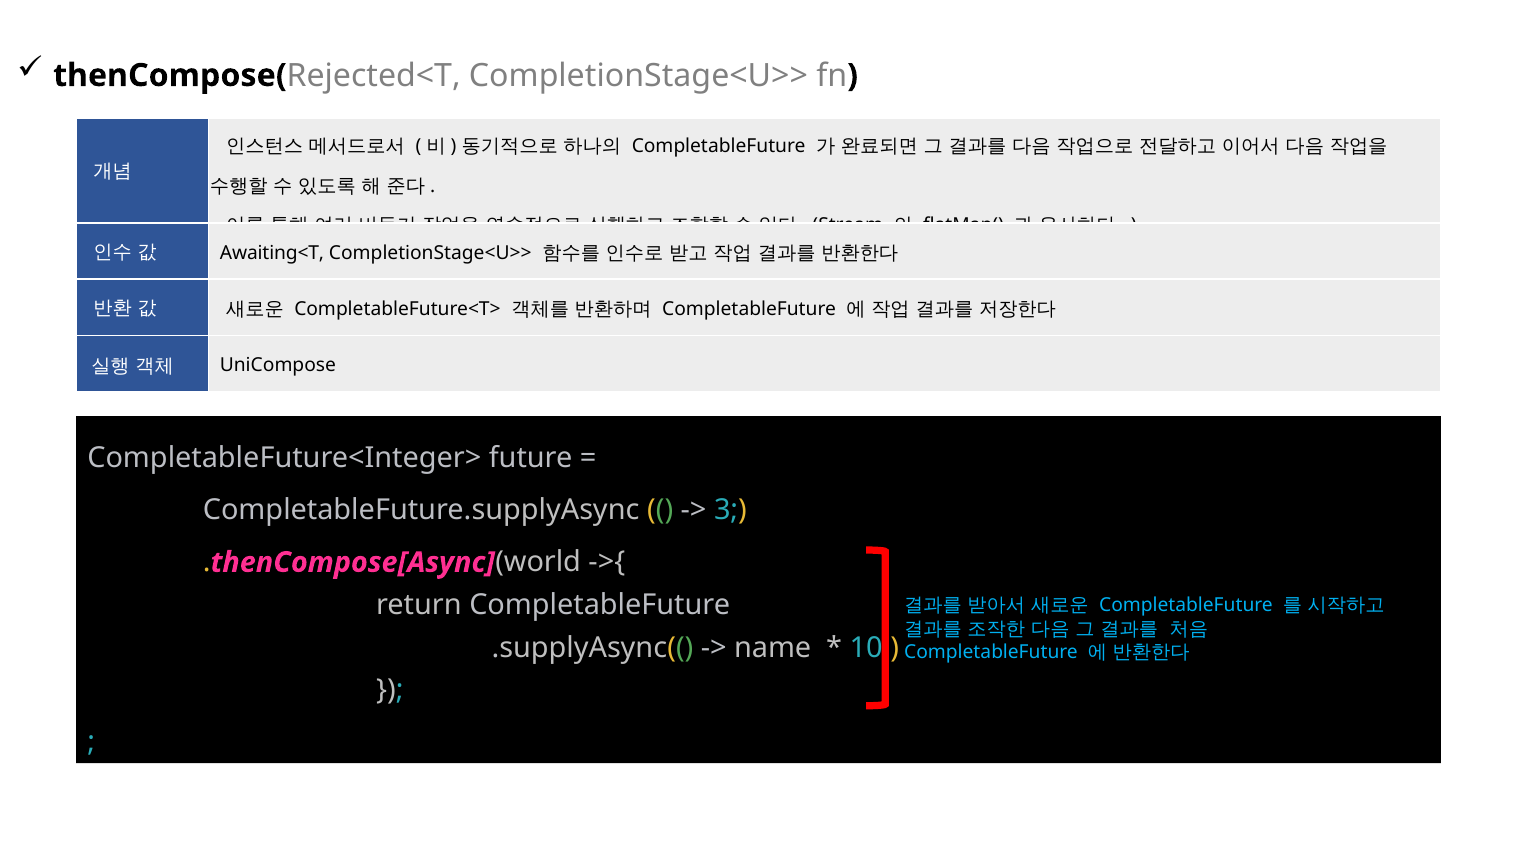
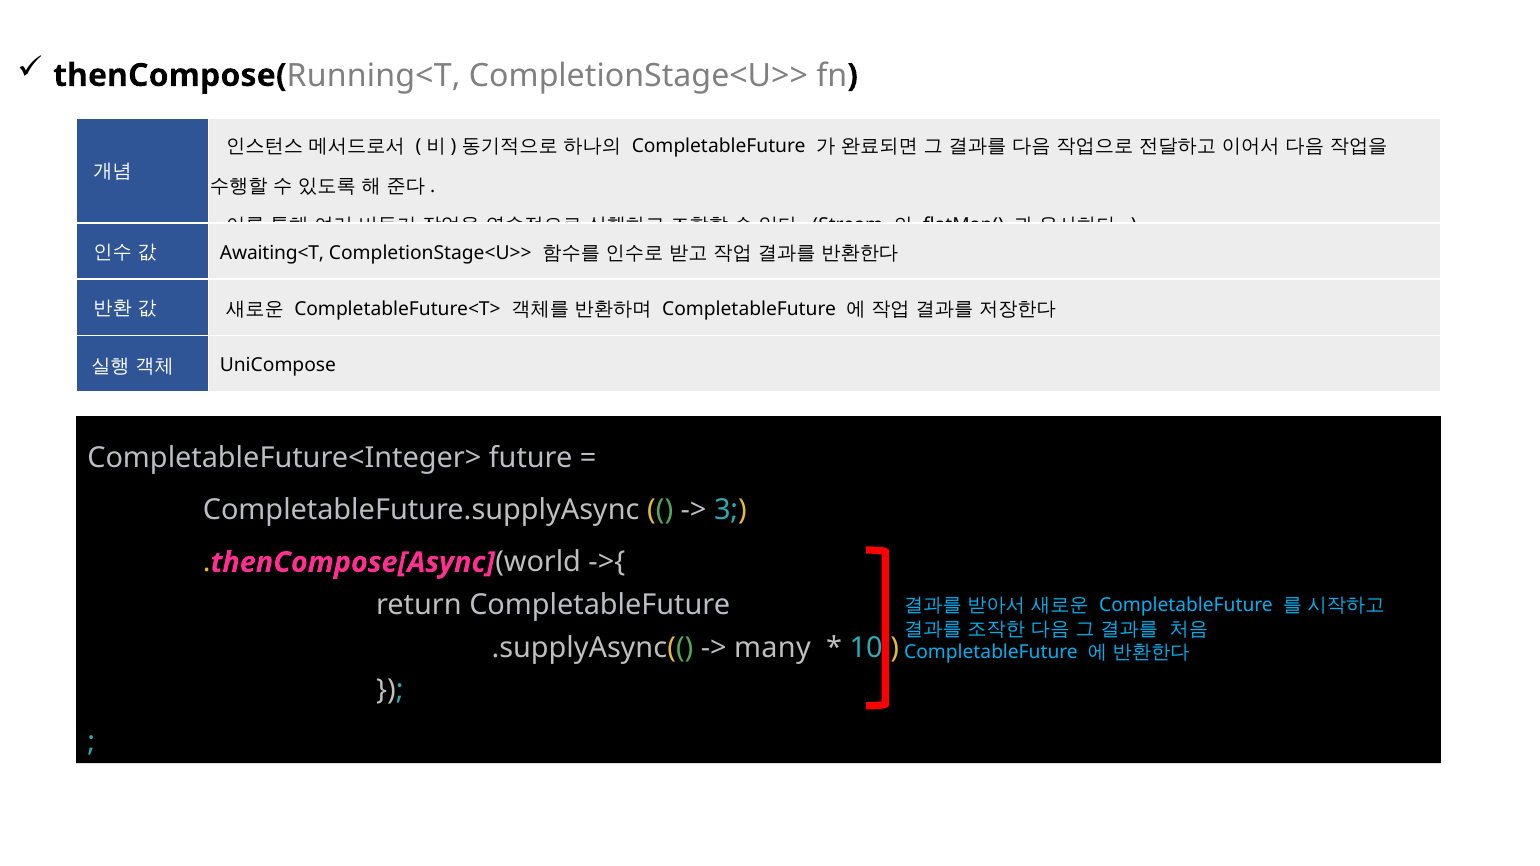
Rejected<T: Rejected<T -> Running<T
name: name -> many
